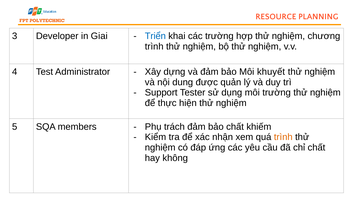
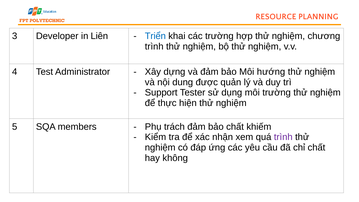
Giai: Giai -> Liên
khuyết: khuyết -> hướng
trình at (283, 137) colour: orange -> purple
